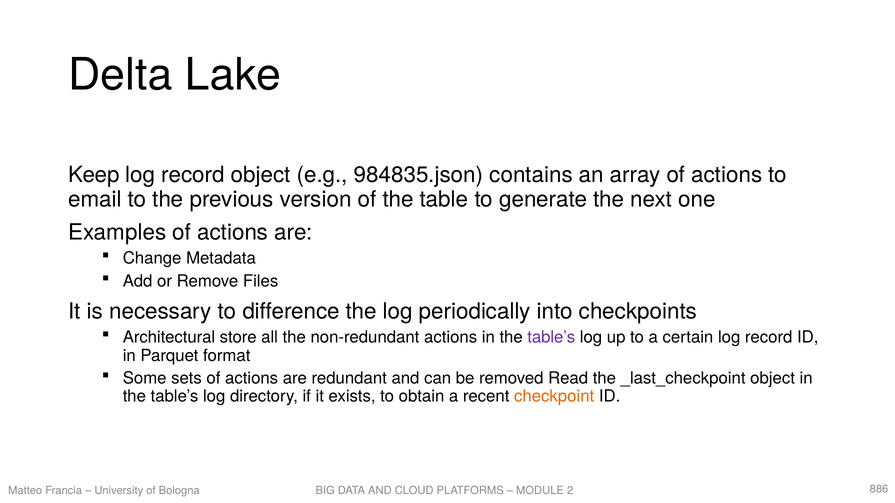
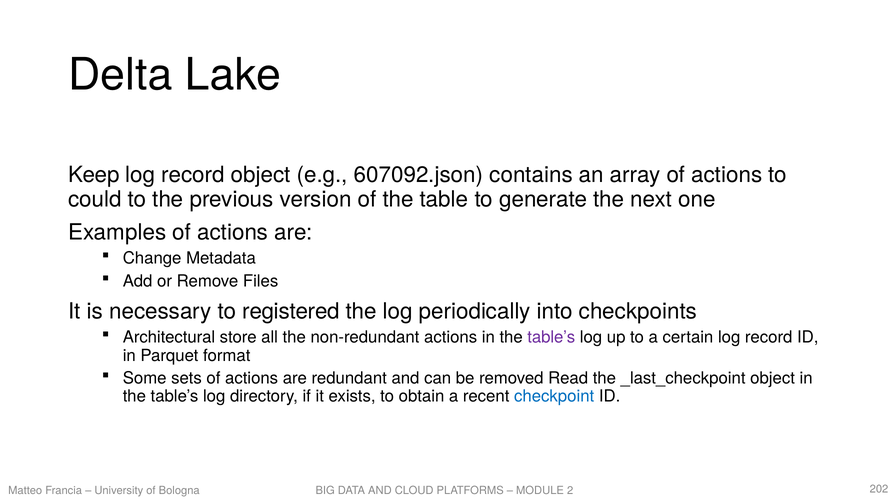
984835.json: 984835.json -> 607092.json
email: email -> could
difference: difference -> registered
checkpoint colour: orange -> blue
886: 886 -> 202
